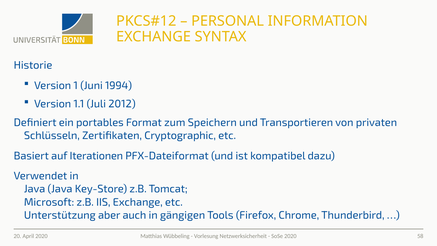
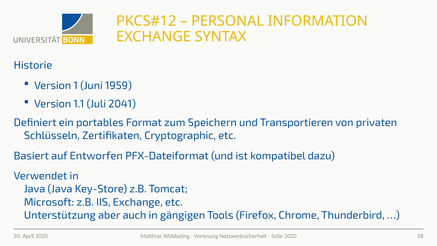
1994: 1994 -> 1959
2012: 2012 -> 2041
Iterationen: Iterationen -> Entworfen
